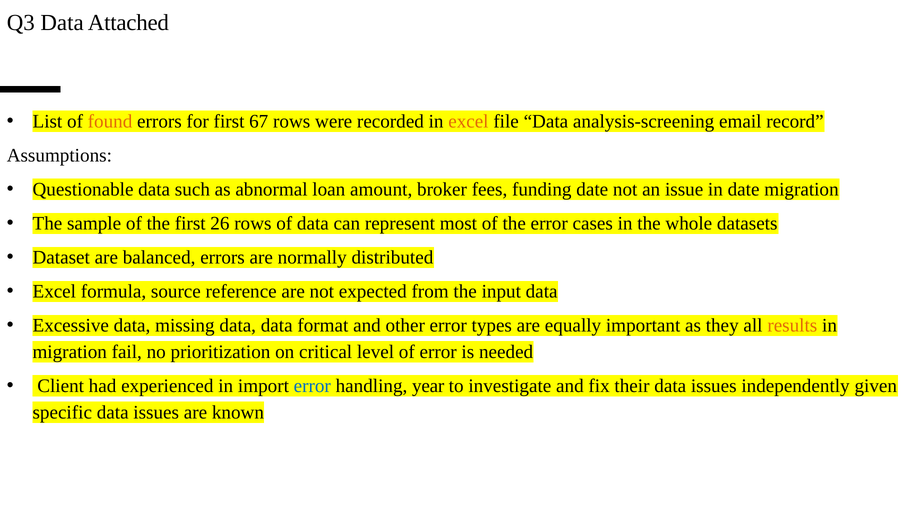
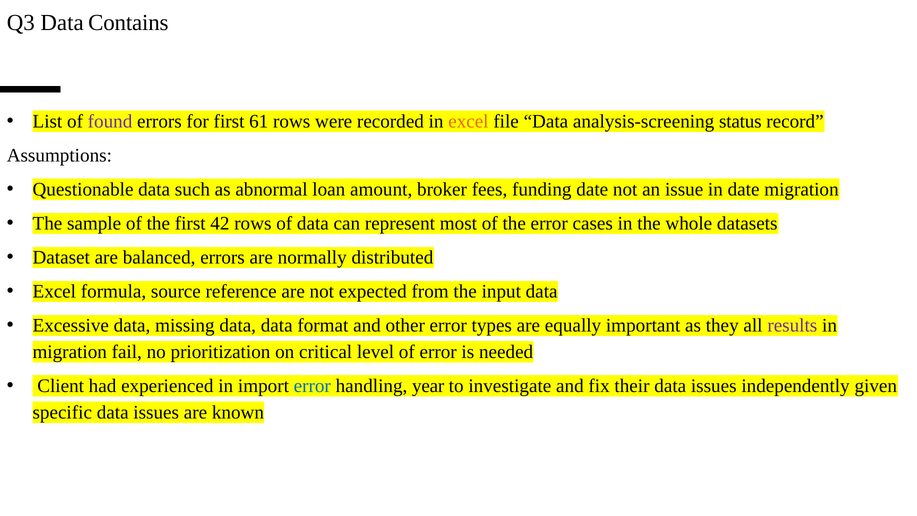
Attached: Attached -> Contains
found colour: orange -> purple
67: 67 -> 61
email: email -> status
26: 26 -> 42
results colour: orange -> purple
